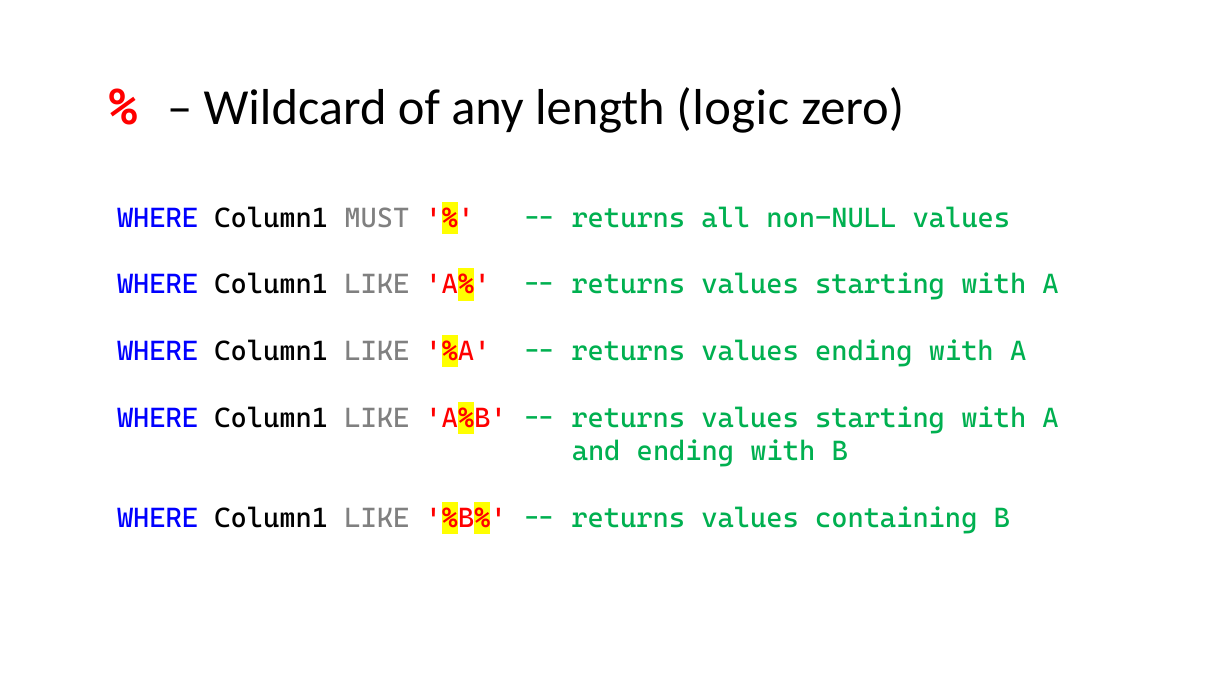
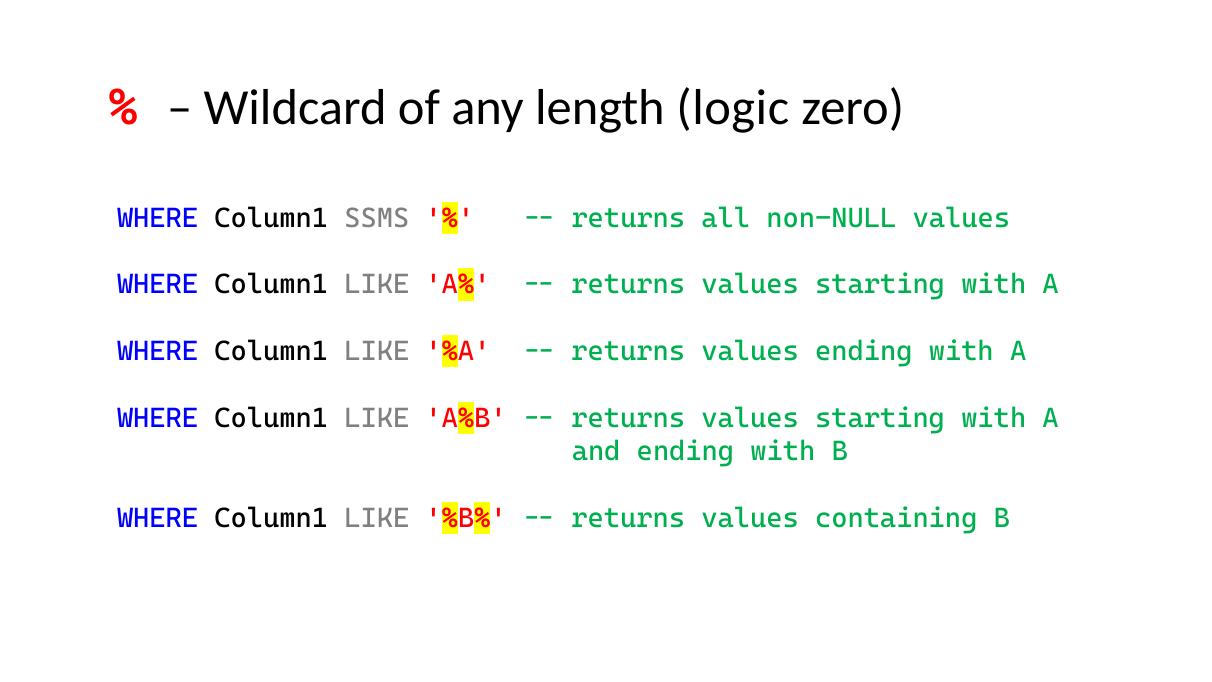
MUST: MUST -> SSMS
